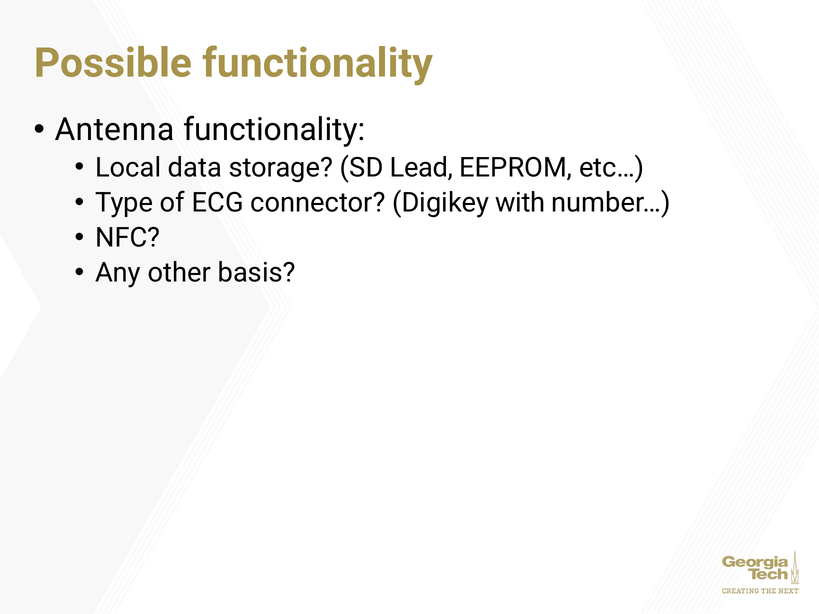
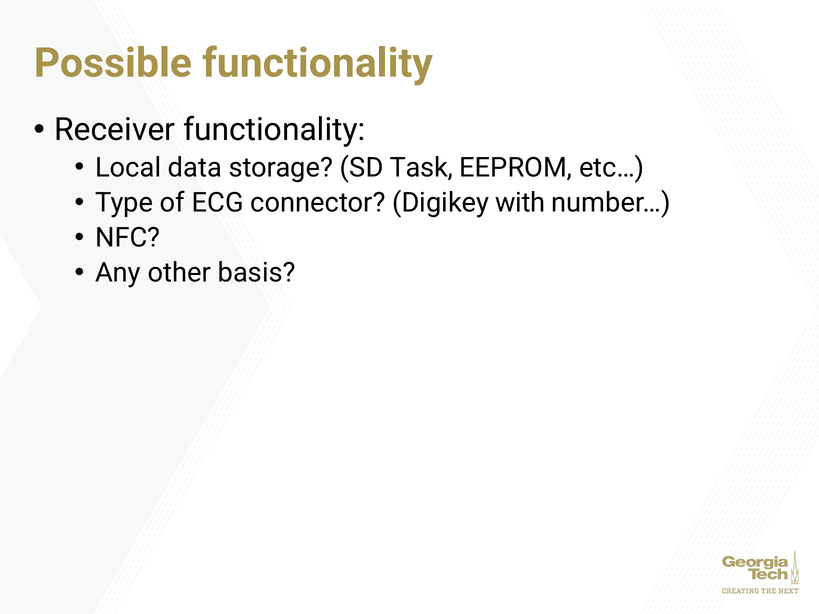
Antenna: Antenna -> Receiver
Lead: Lead -> Task
